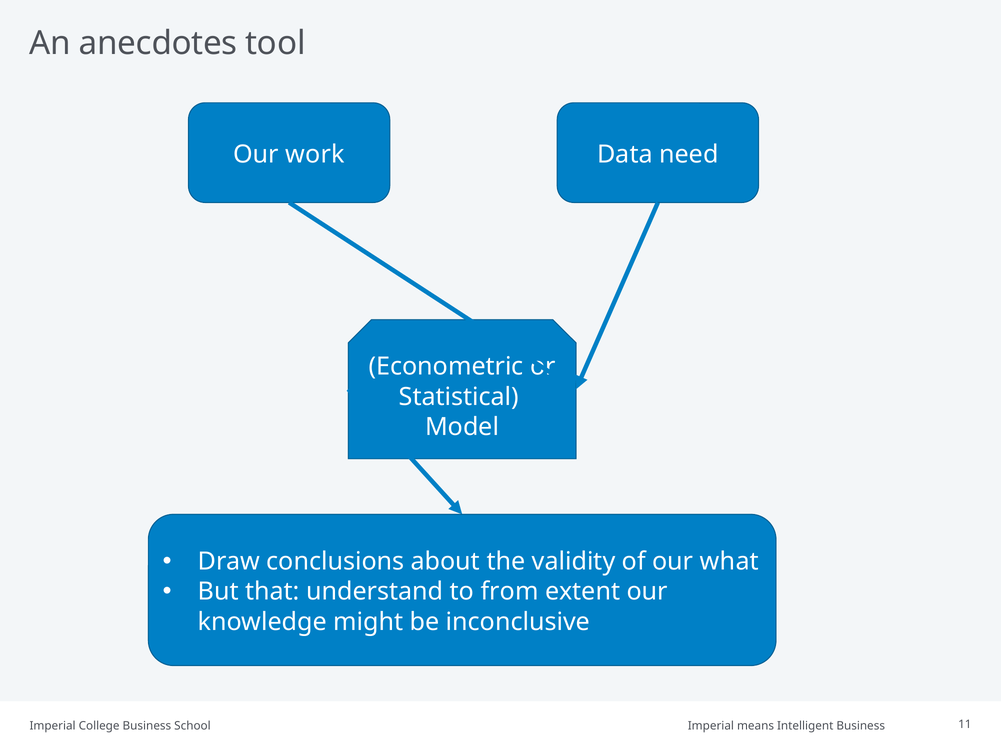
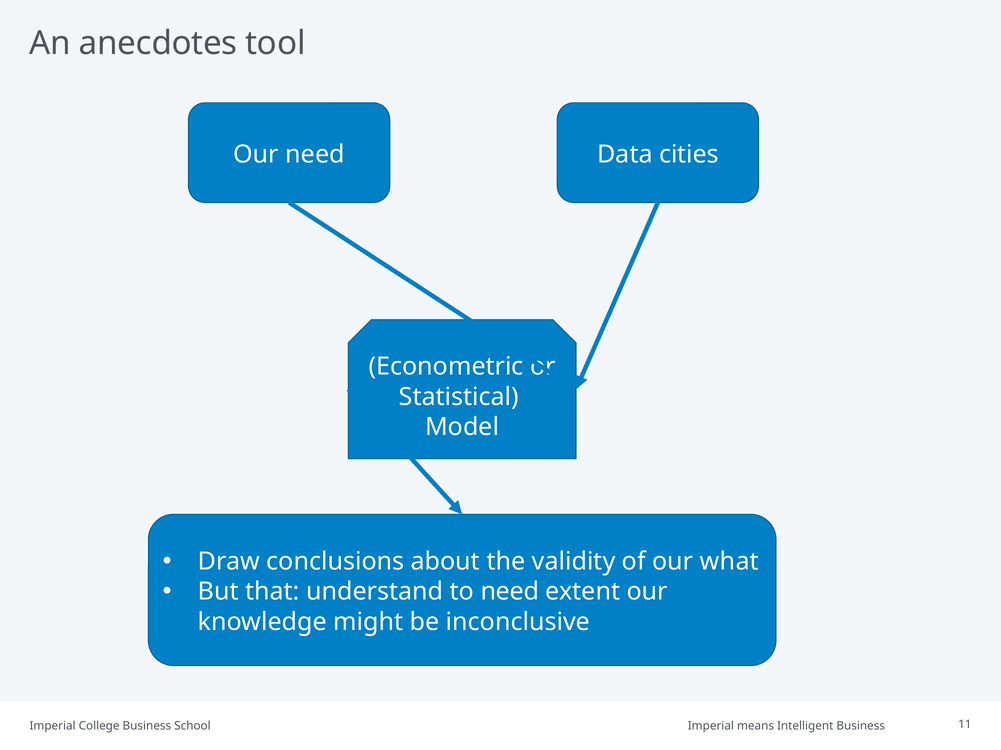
Our work: work -> need
need: need -> cities
to from: from -> need
